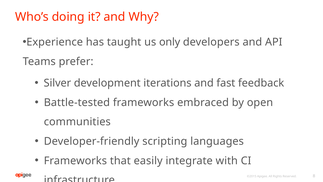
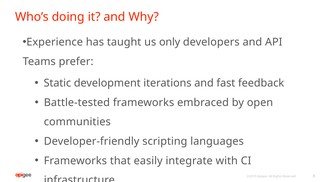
Silver: Silver -> Static
